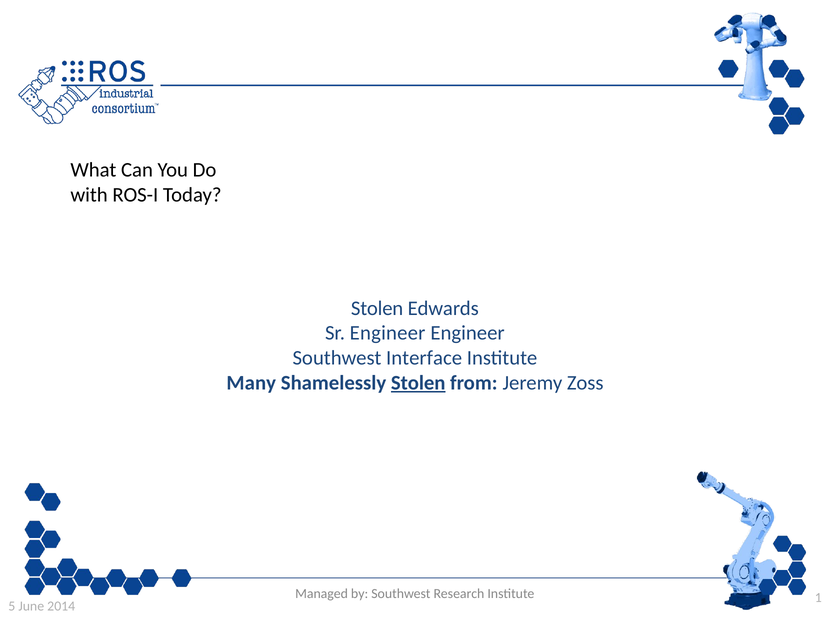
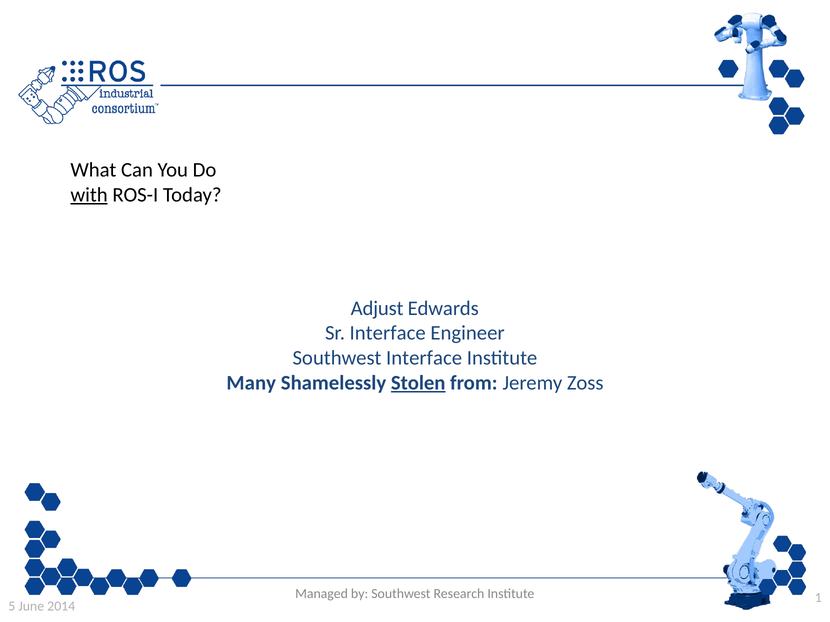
with underline: none -> present
Stolen at (377, 308): Stolen -> Adjust
Sr Engineer: Engineer -> Interface
